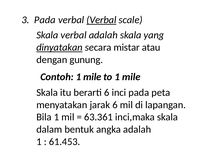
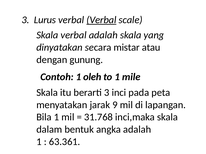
3 Pada: Pada -> Lurus
dinyatakan underline: present -> none
Contoh 1 mile: mile -> oleh
berarti 6: 6 -> 3
jarak 6: 6 -> 9
63.361: 63.361 -> 31.768
61.453: 61.453 -> 63.361
